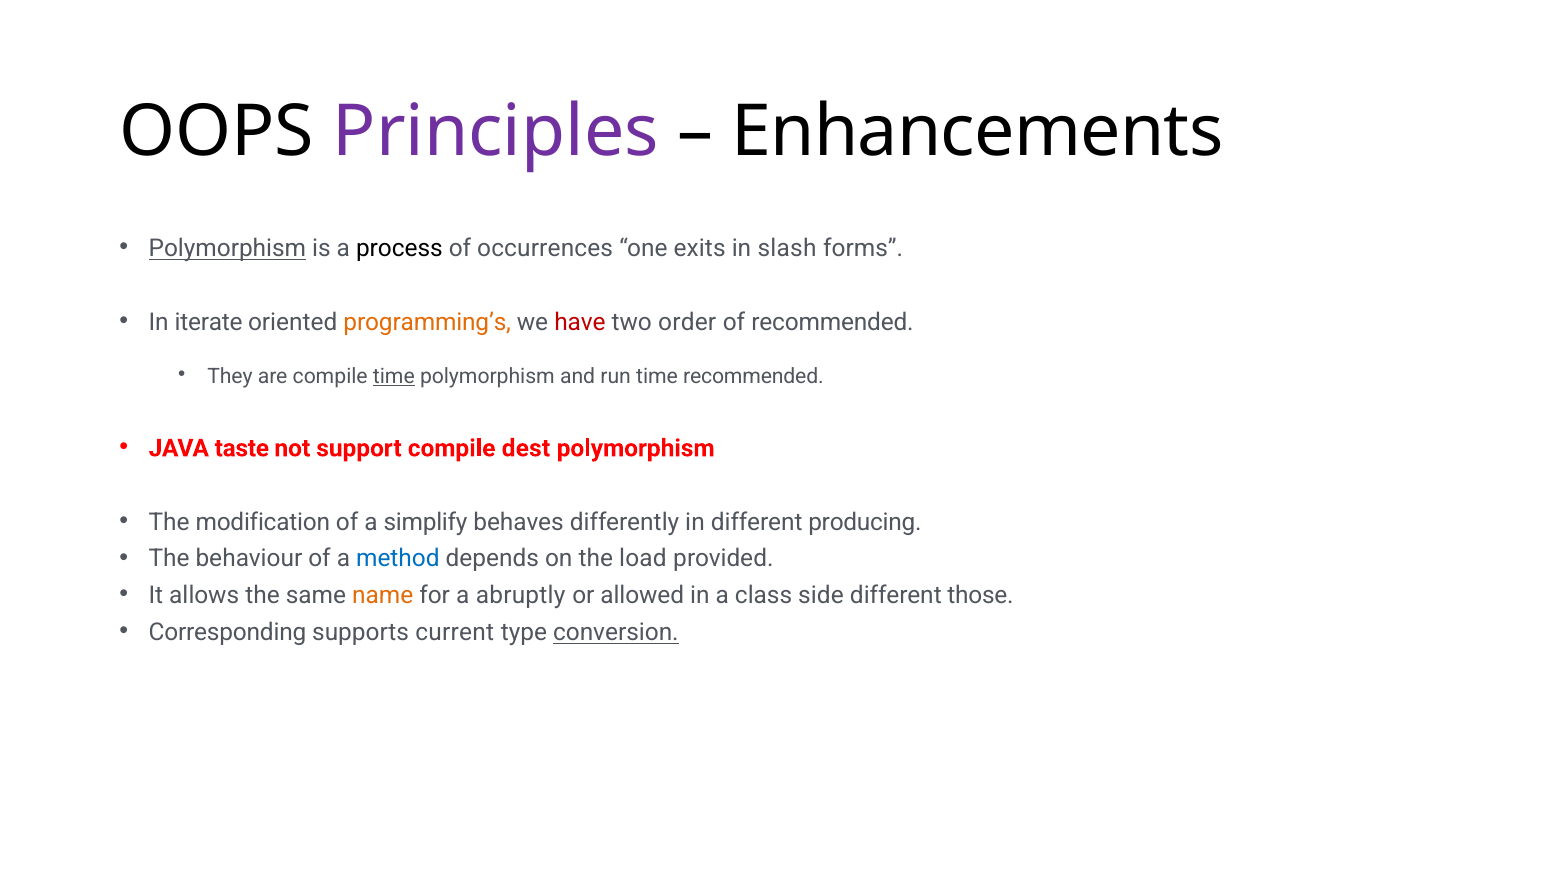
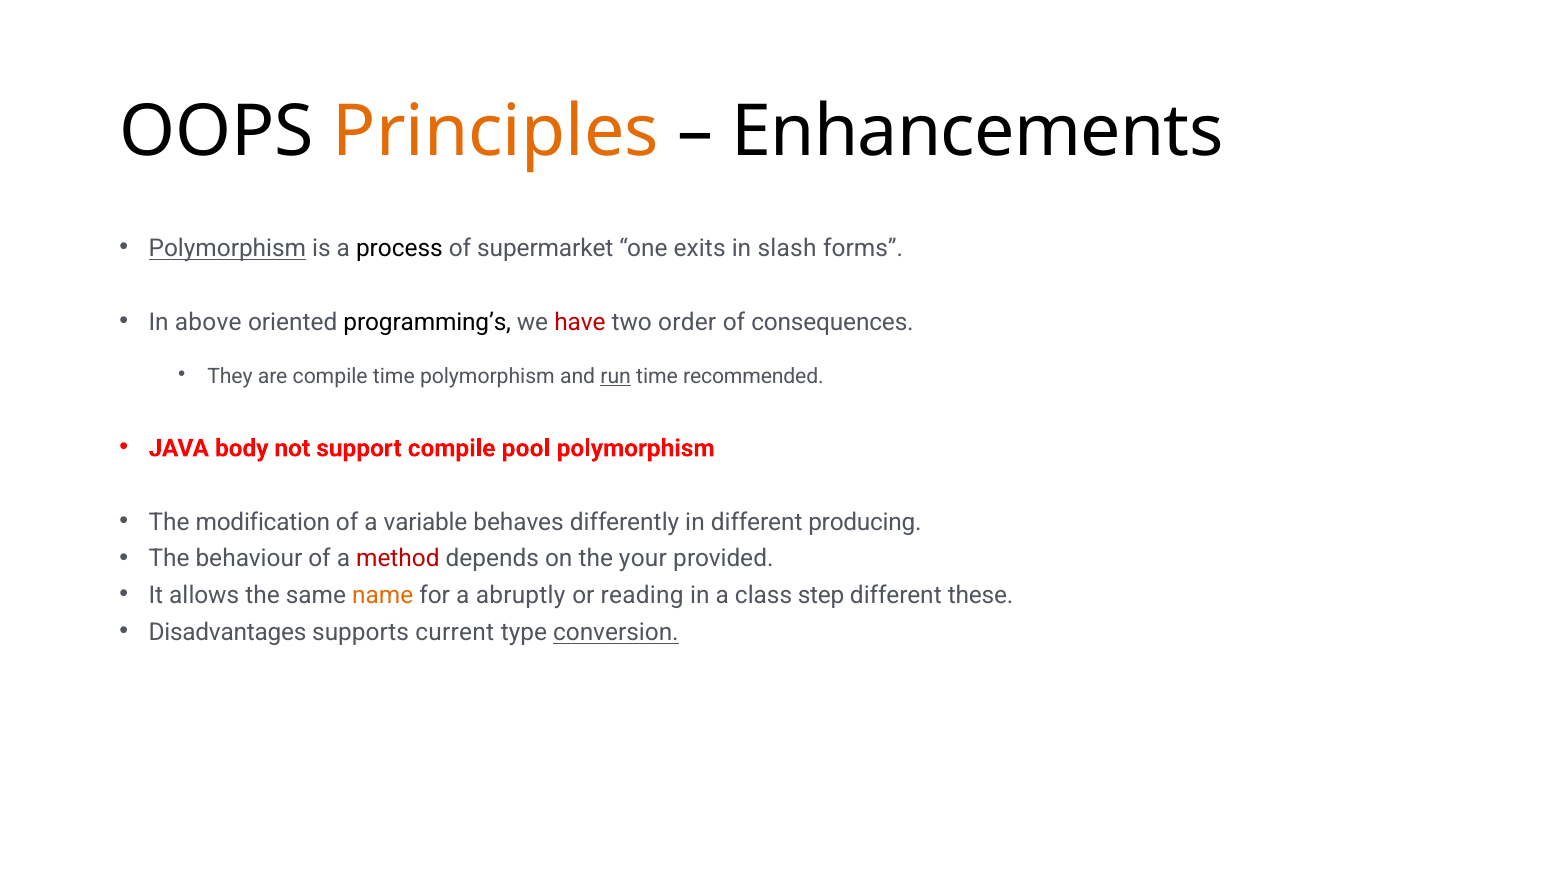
Principles colour: purple -> orange
occurrences: occurrences -> supermarket
iterate: iterate -> above
programming’s colour: orange -> black
of recommended: recommended -> consequences
time at (394, 376) underline: present -> none
run underline: none -> present
taste: taste -> body
dest: dest -> pool
simplify: simplify -> variable
method colour: blue -> red
load: load -> your
allowed: allowed -> reading
side: side -> step
those: those -> these
Corresponding: Corresponding -> Disadvantages
